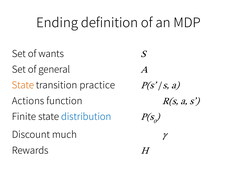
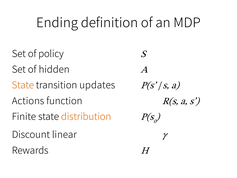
wants: wants -> policy
general: general -> hidden
practice: practice -> updates
distribution colour: blue -> orange
much: much -> linear
